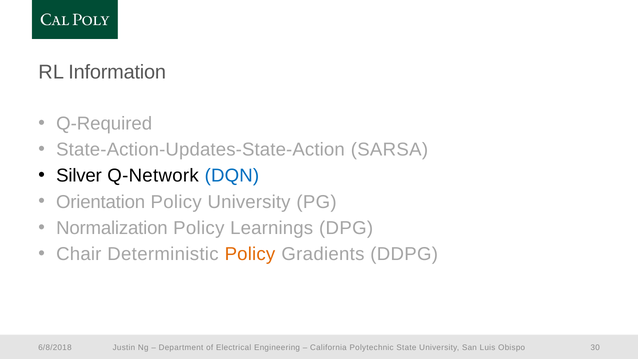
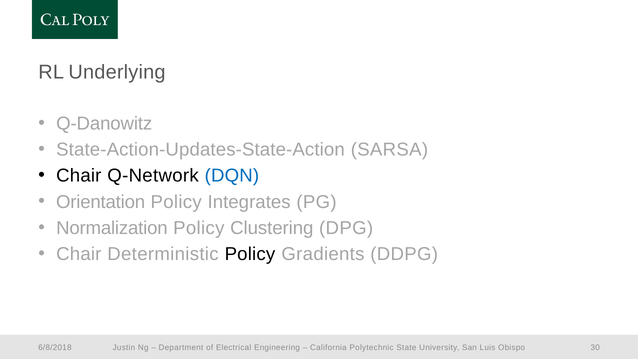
Information: Information -> Underlying
Q-Required: Q-Required -> Q-Danowitz
Silver at (79, 176): Silver -> Chair
Policy University: University -> Integrates
Learnings: Learnings -> Clustering
Policy at (250, 254) colour: orange -> black
